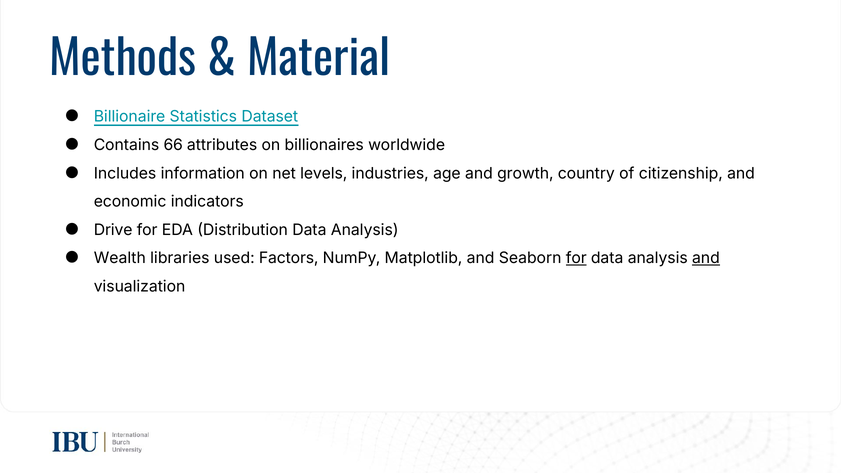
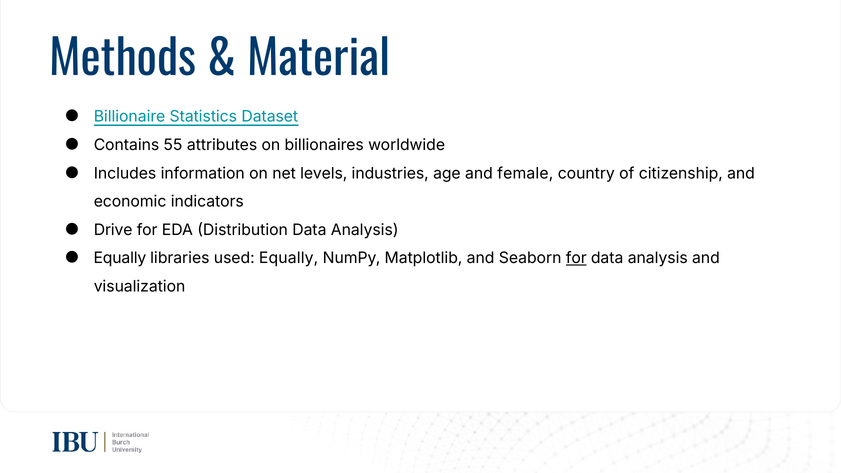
66: 66 -> 55
growth: growth -> female
Wealth at (120, 258): Wealth -> Equally
used Factors: Factors -> Equally
and at (706, 258) underline: present -> none
